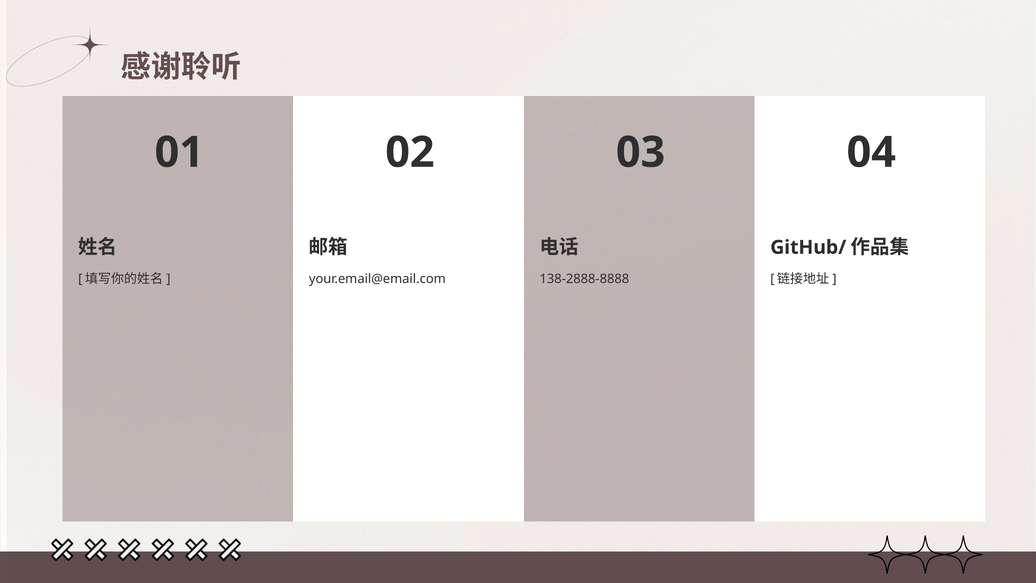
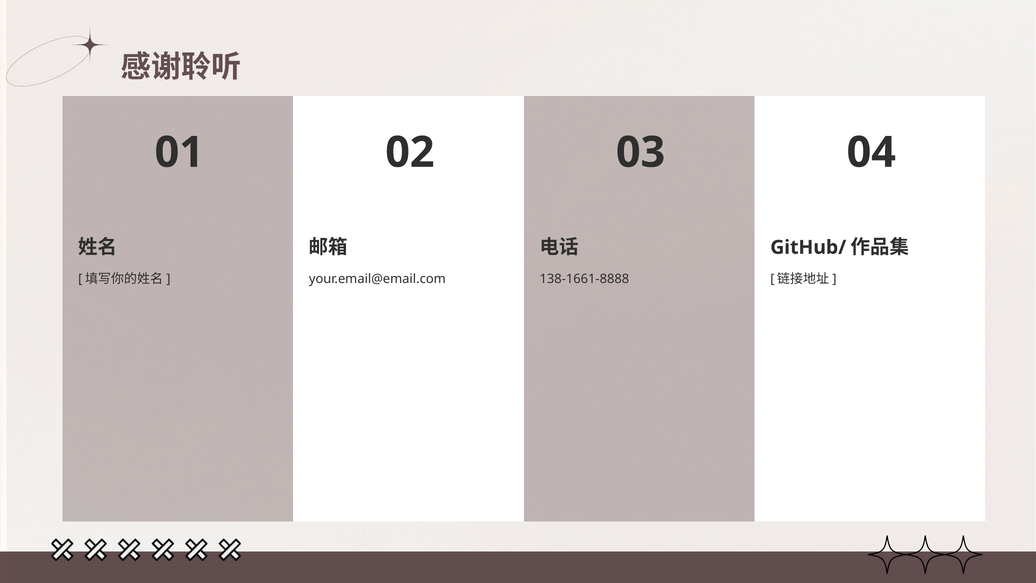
138-2888-8888: 138-2888-8888 -> 138-1661-8888
